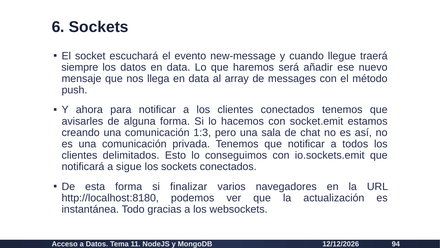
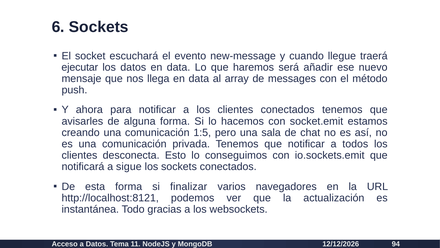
siempre: siempre -> ejecutar
1:3: 1:3 -> 1:5
delimitados: delimitados -> desconecta
http://localhost:8180: http://localhost:8180 -> http://localhost:8121
